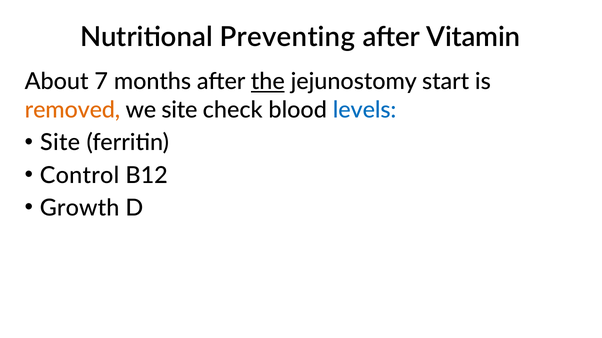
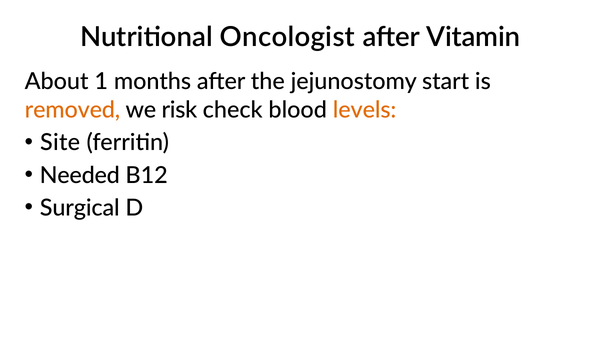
Preventing: Preventing -> Oncologist
7: 7 -> 1
the underline: present -> none
we site: site -> risk
levels colour: blue -> orange
Control: Control -> Needed
Growth: Growth -> Surgical
